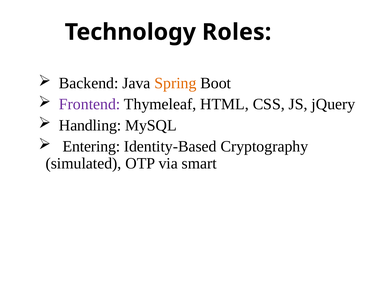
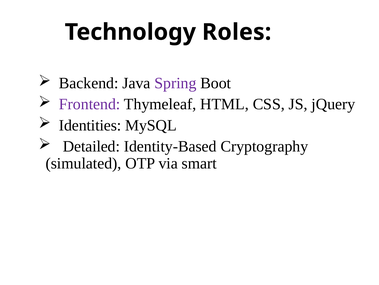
Spring colour: orange -> purple
Handling: Handling -> Identities
Entering: Entering -> Detailed
